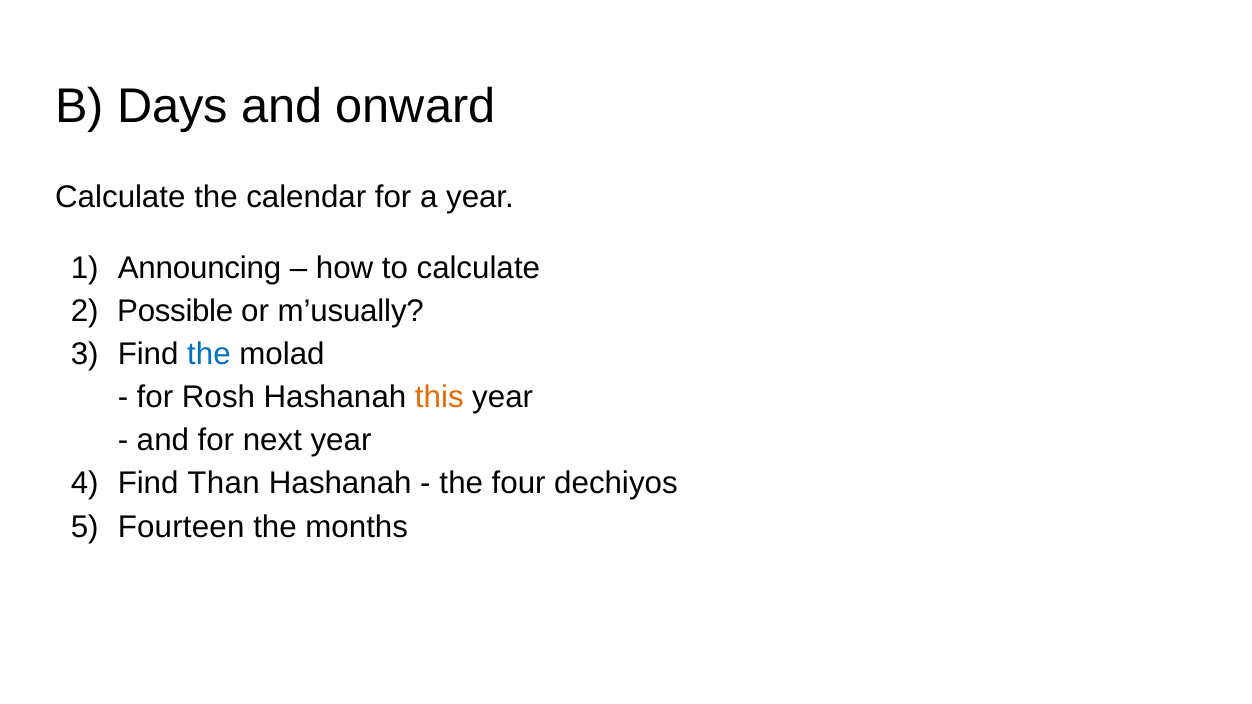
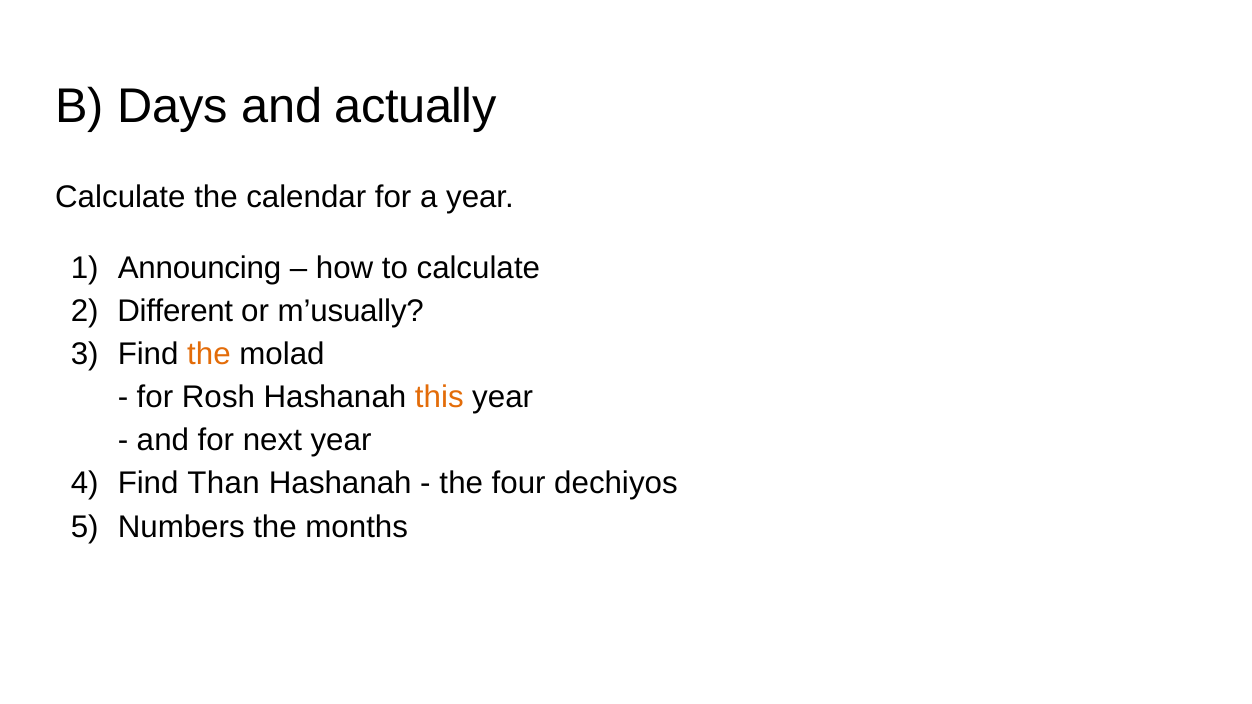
onward: onward -> actually
Possible: Possible -> Different
the at (209, 354) colour: blue -> orange
Fourteen: Fourteen -> Numbers
